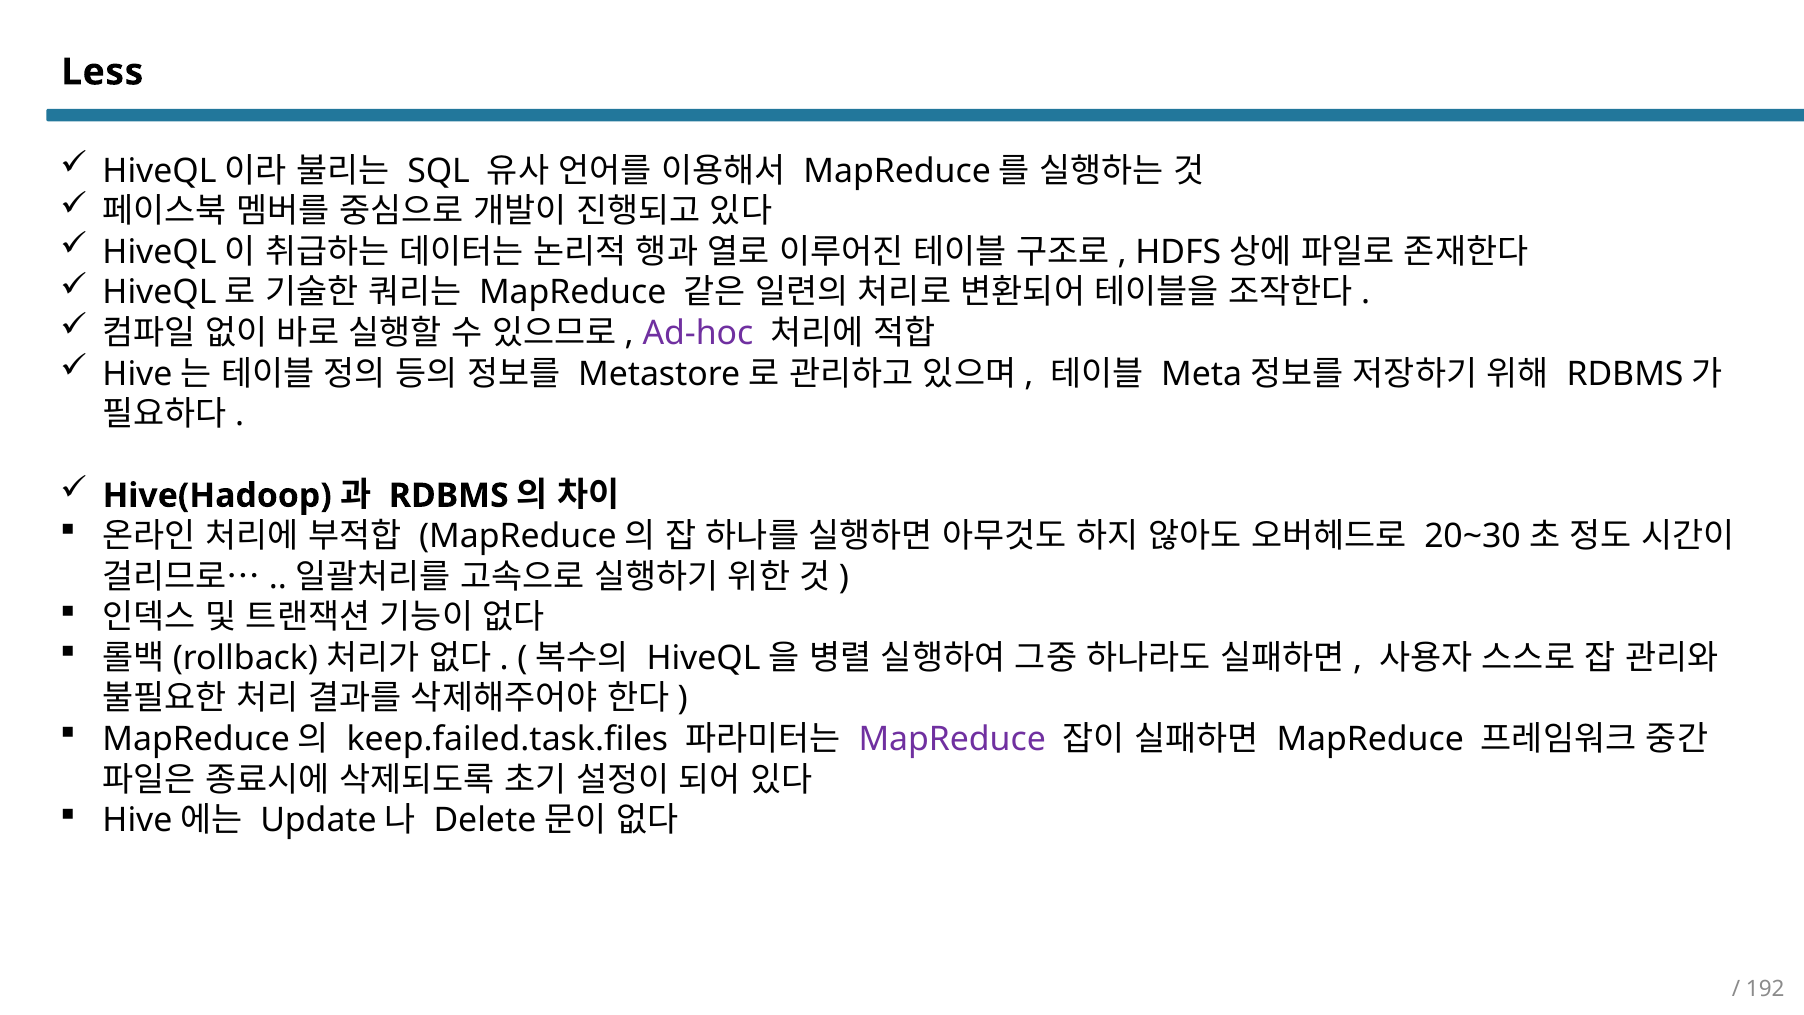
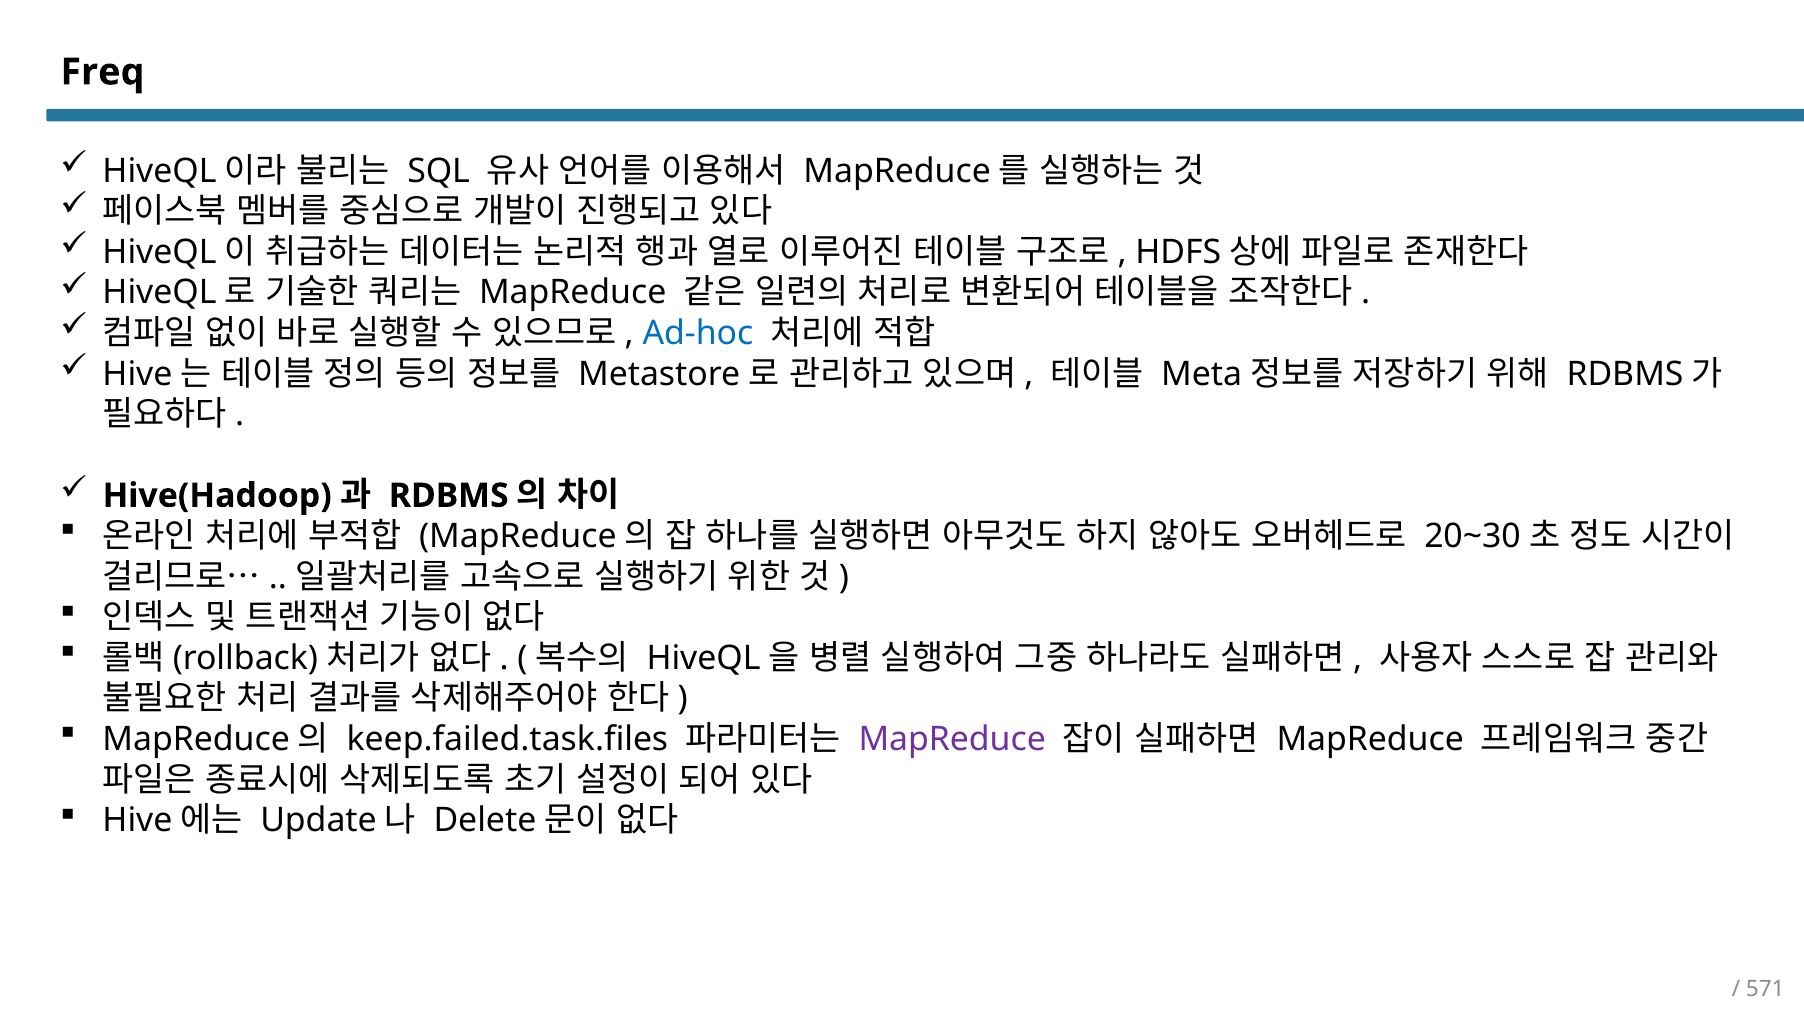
Less: Less -> Freq
Ad-hoc colour: purple -> blue
192: 192 -> 571
